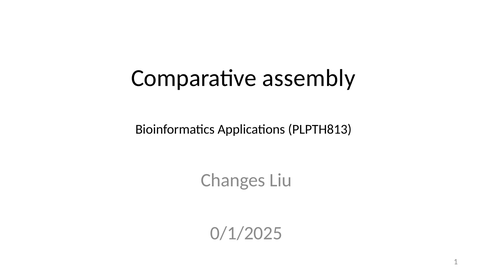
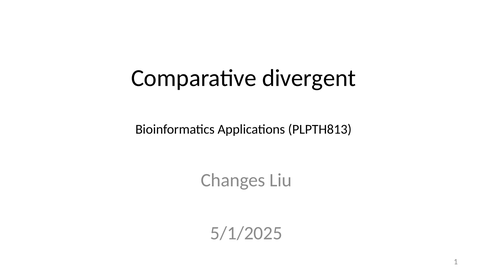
assembly: assembly -> divergent
0/1/2025: 0/1/2025 -> 5/1/2025
